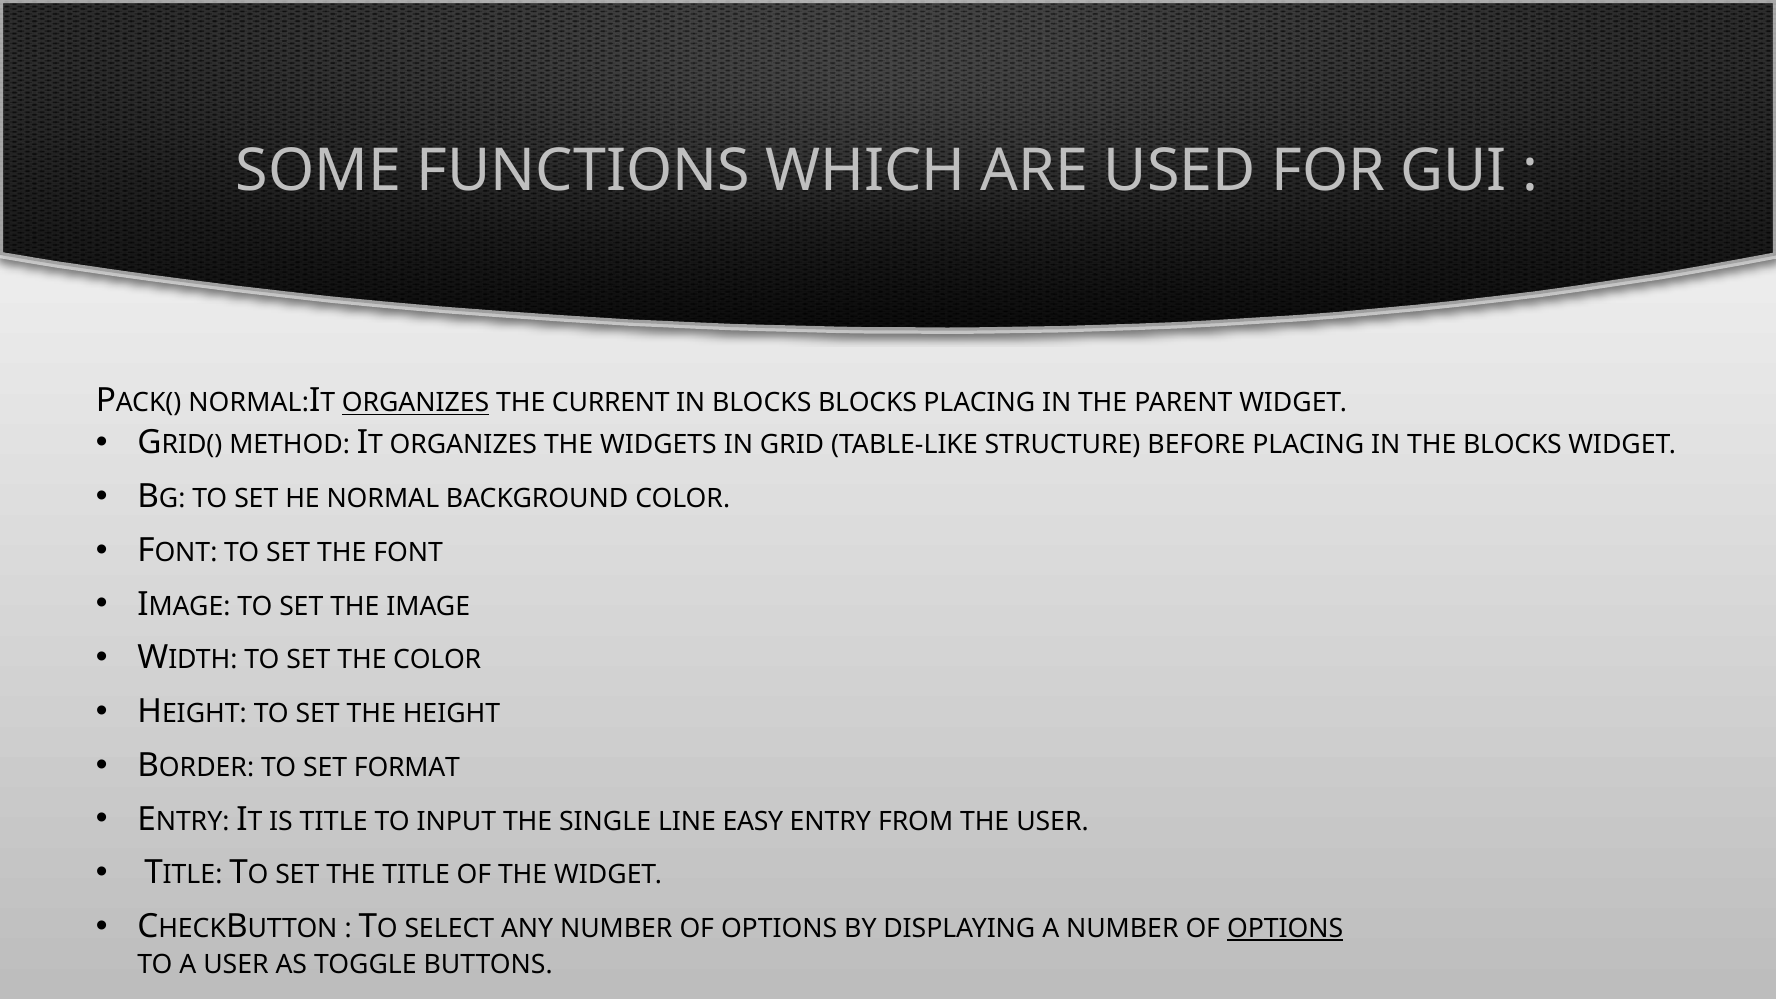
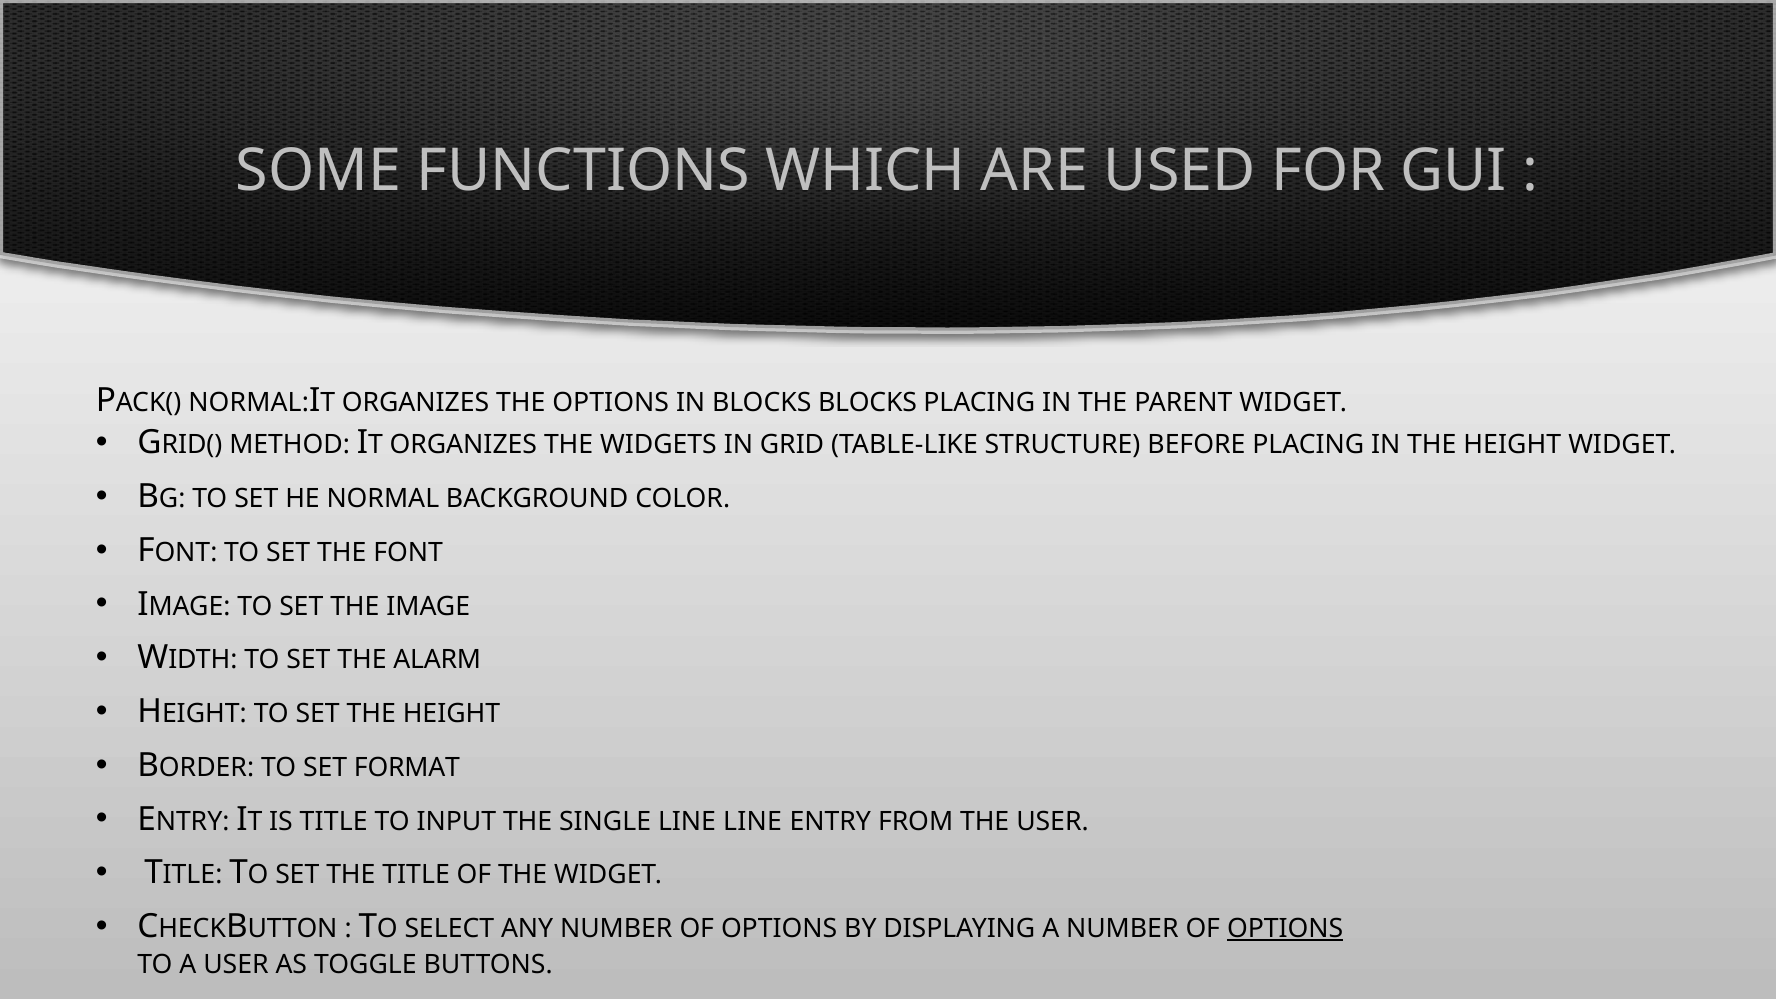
ORGANIZES at (416, 403) underline: present -> none
THE CURRENT: CURRENT -> OPTIONS
IN THE BLOCKS: BLOCKS -> HEIGHT
THE COLOR: COLOR -> ALARM
LINE EASY: EASY -> LINE
